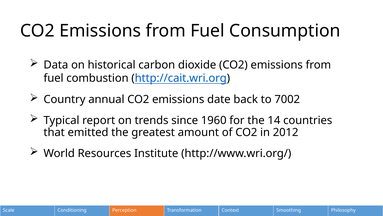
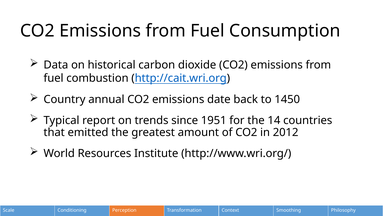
7002: 7002 -> 1450
1960: 1960 -> 1951
